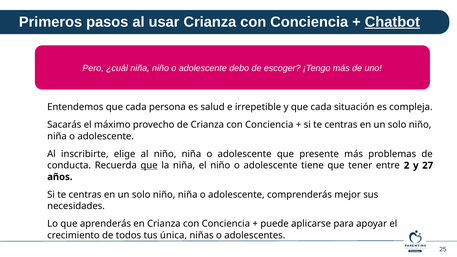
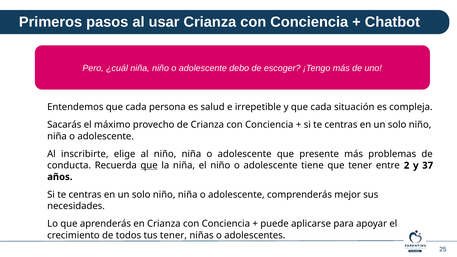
Chatbot underline: present -> none
27: 27 -> 37
tus única: única -> tener
